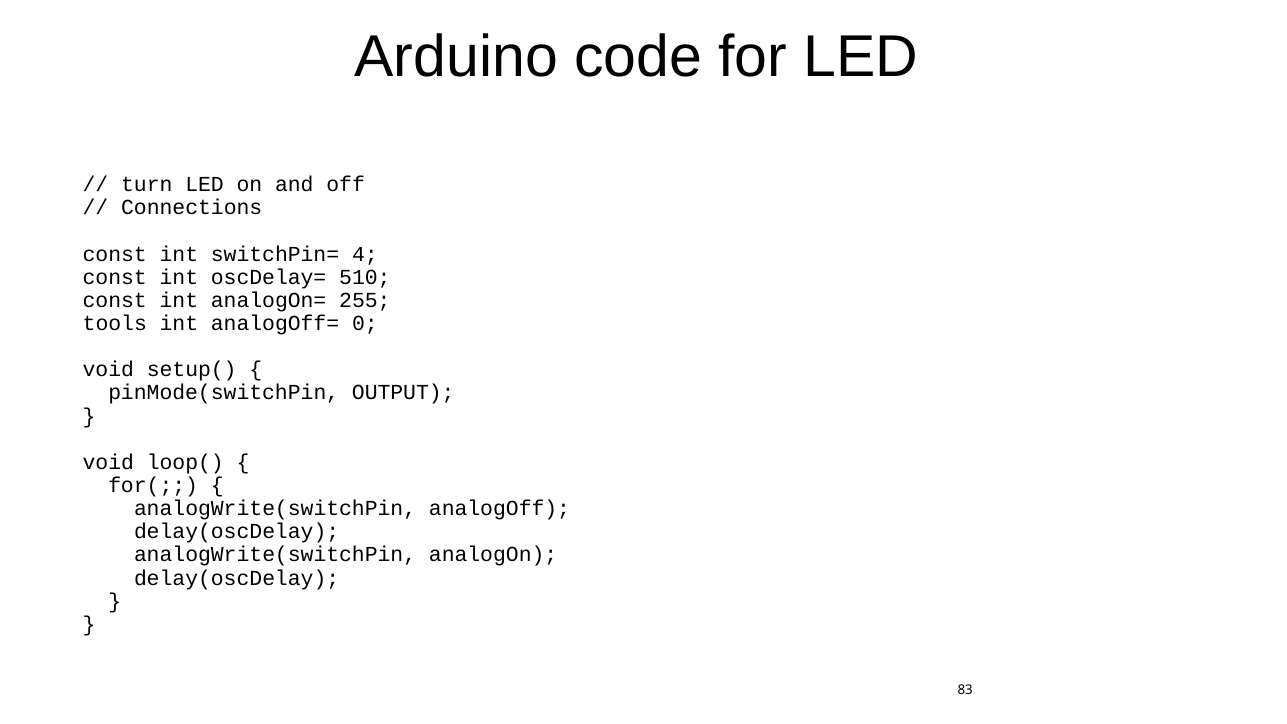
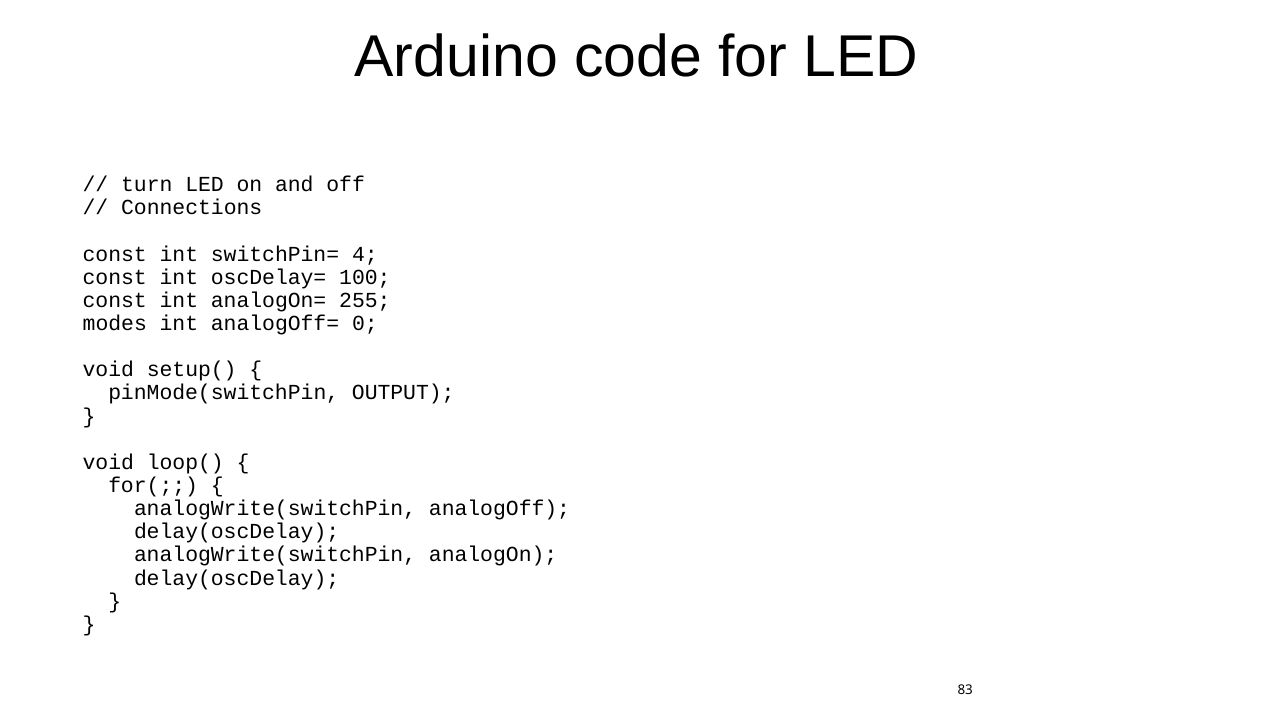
510: 510 -> 100
tools: tools -> modes
